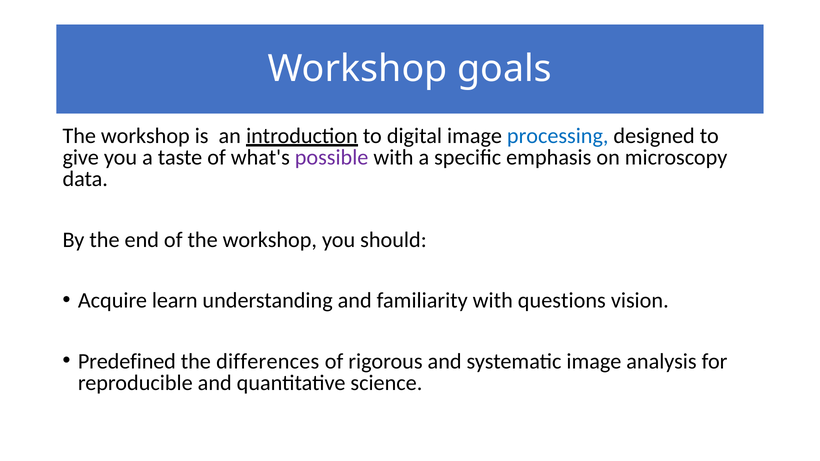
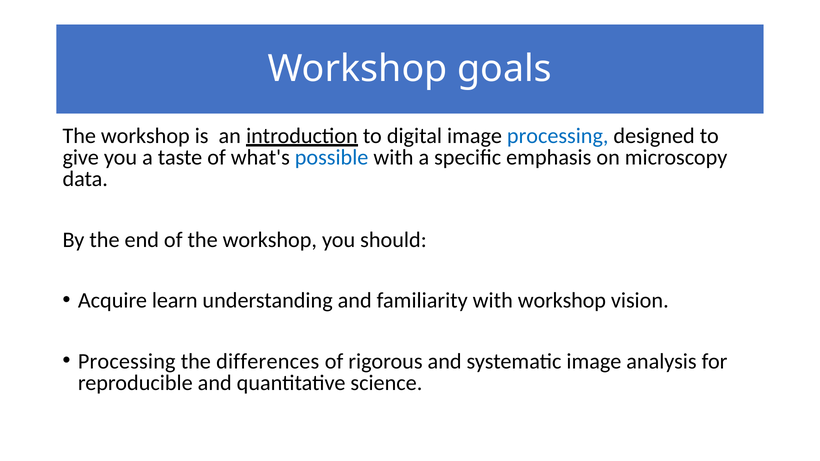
possible colour: purple -> blue
with questions: questions -> workshop
Predefined at (127, 362): Predefined -> Processing
